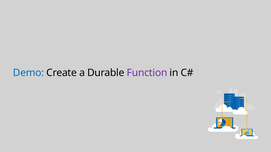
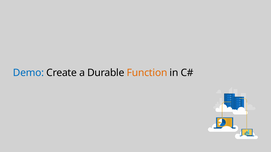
Function colour: purple -> orange
